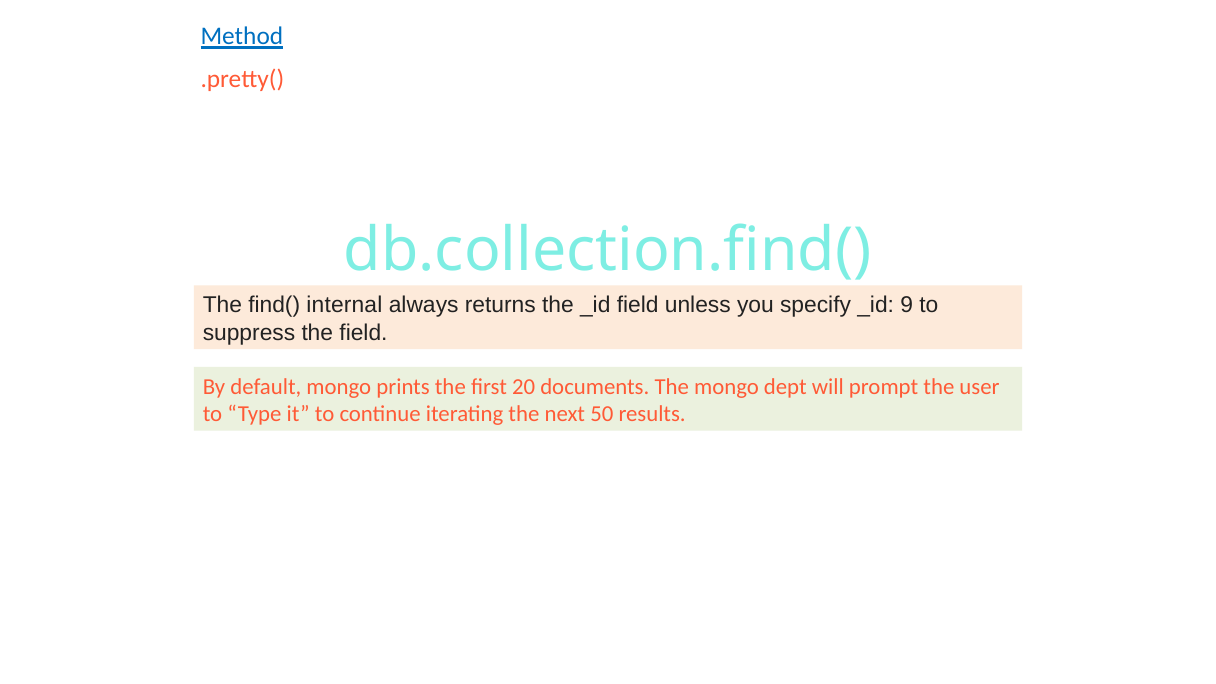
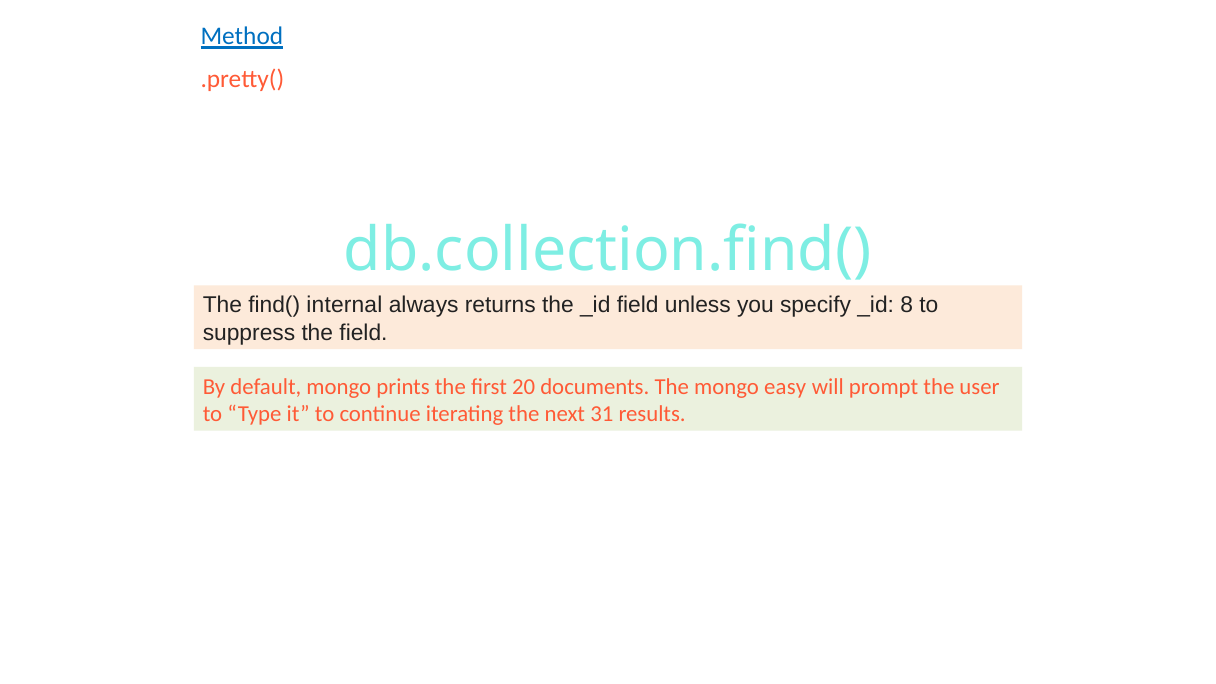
9: 9 -> 8
dept: dept -> easy
50: 50 -> 31
